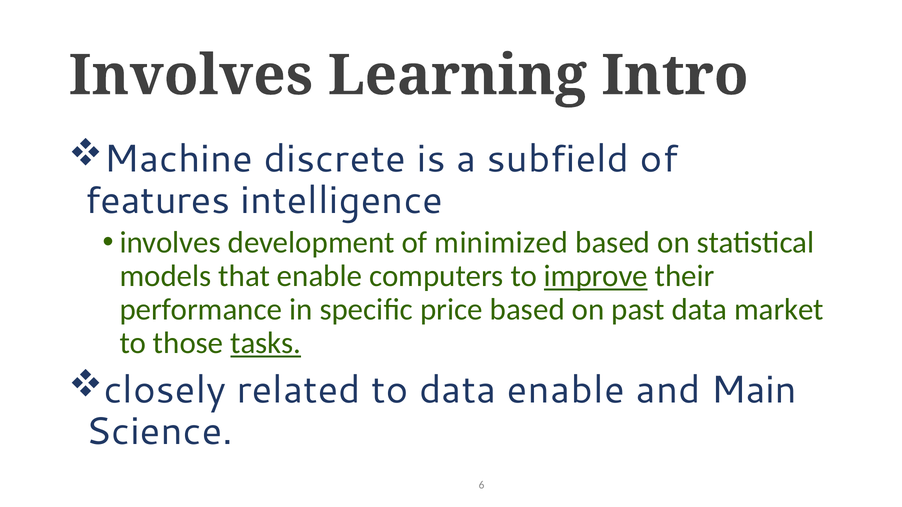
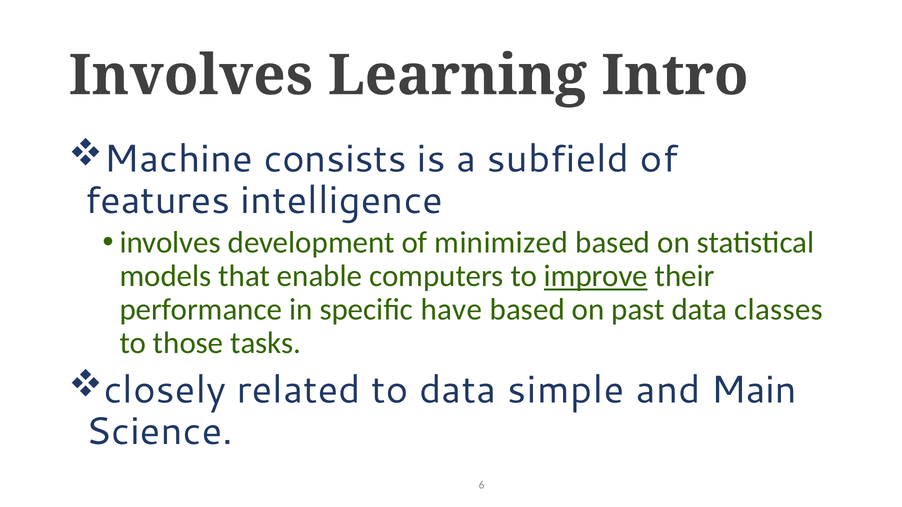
discrete: discrete -> consists
price: price -> have
market: market -> classes
tasks underline: present -> none
data enable: enable -> simple
